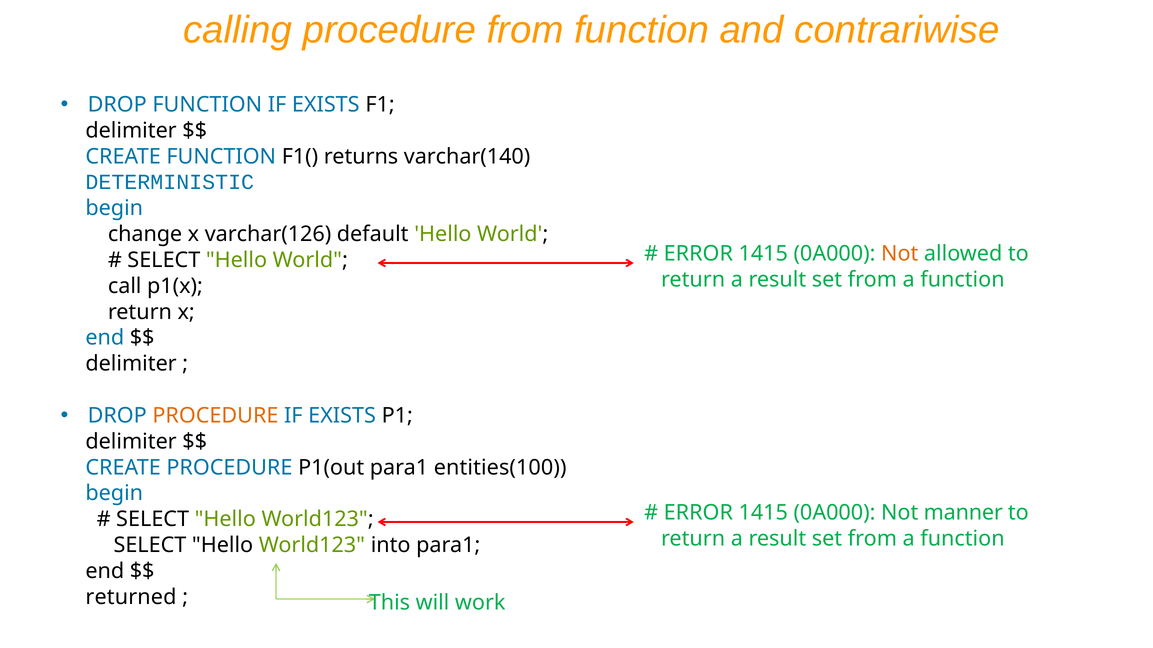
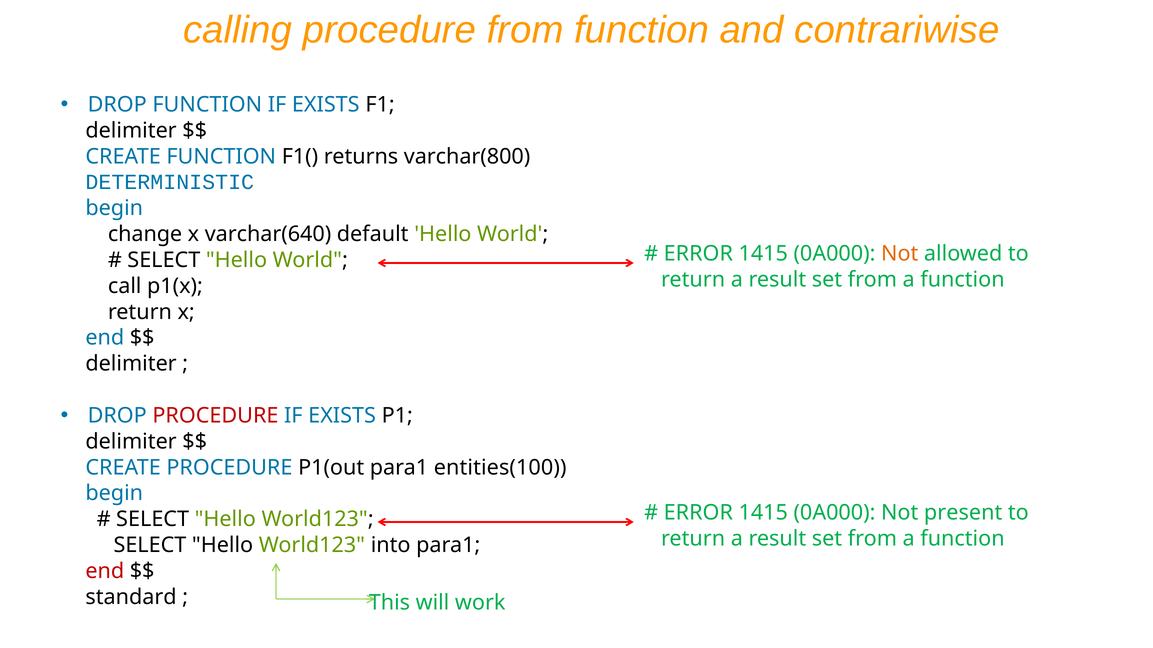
varchar(140: varchar(140 -> varchar(800
varchar(126: varchar(126 -> varchar(640
PROCEDURE at (215, 416) colour: orange -> red
manner: manner -> present
end at (105, 572) colour: black -> red
returned: returned -> standard
